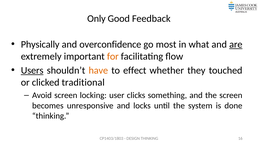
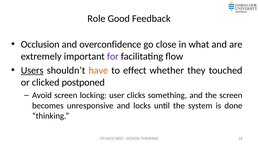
Only: Only -> Role
Physically: Physically -> Occlusion
most: most -> close
are underline: present -> none
for colour: orange -> purple
traditional: traditional -> postponed
